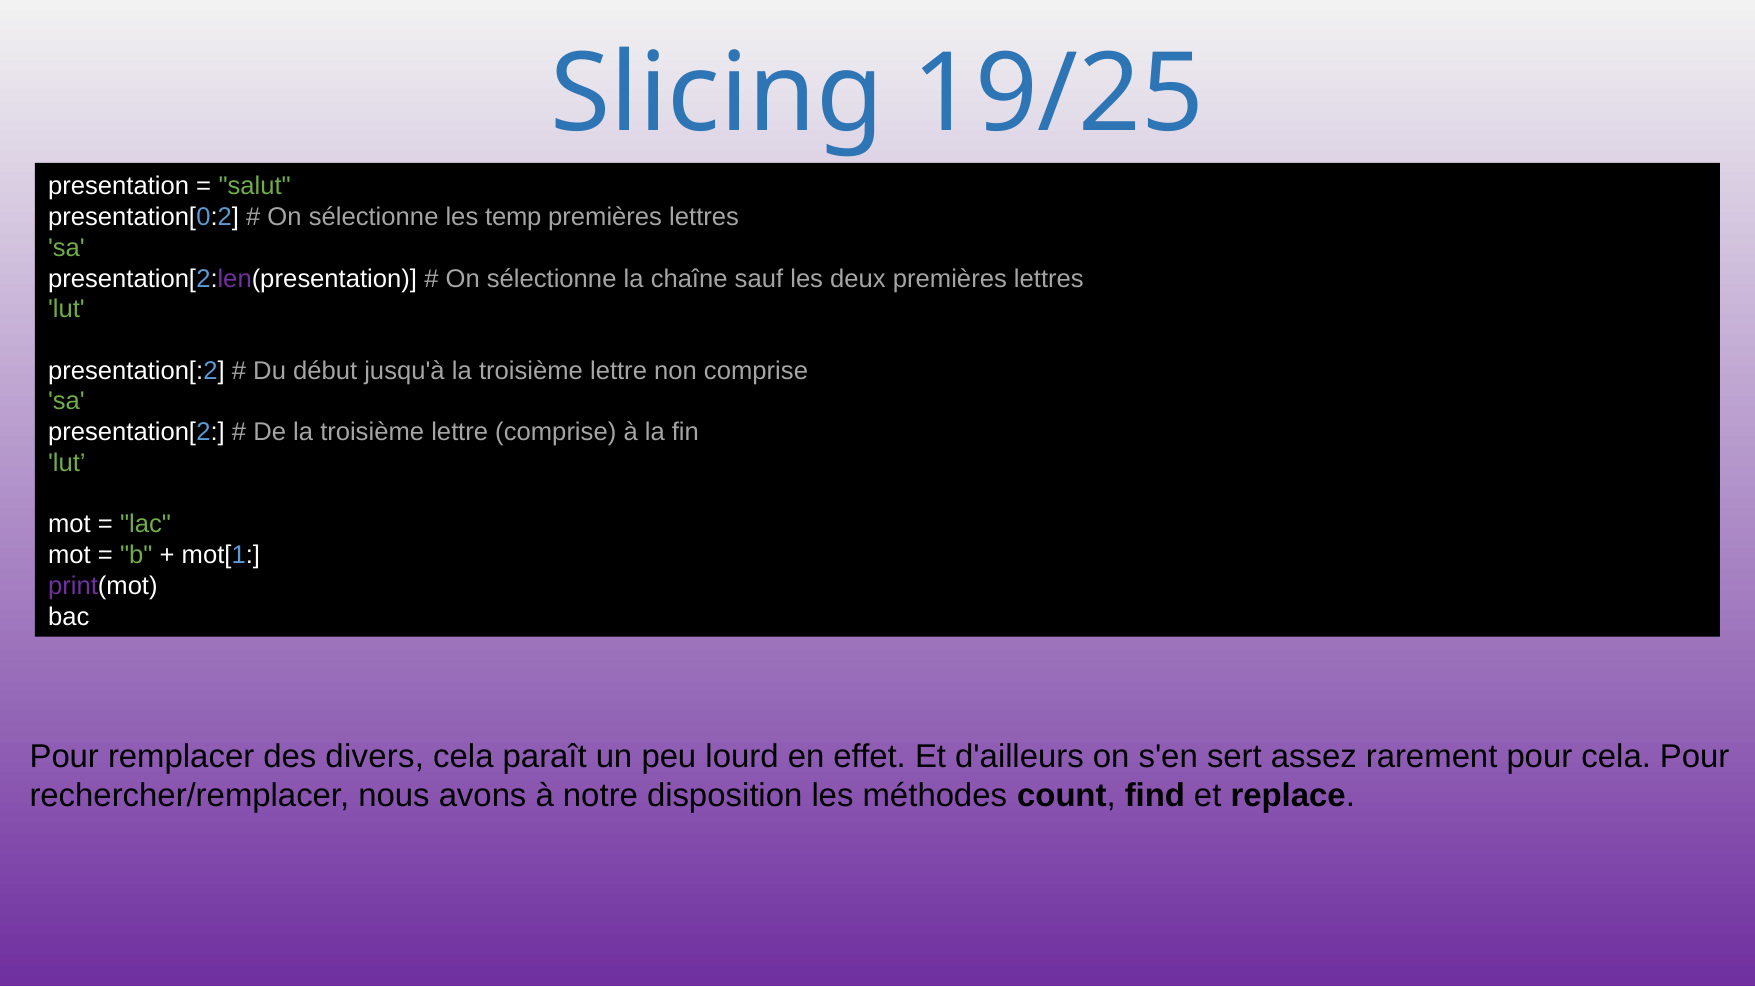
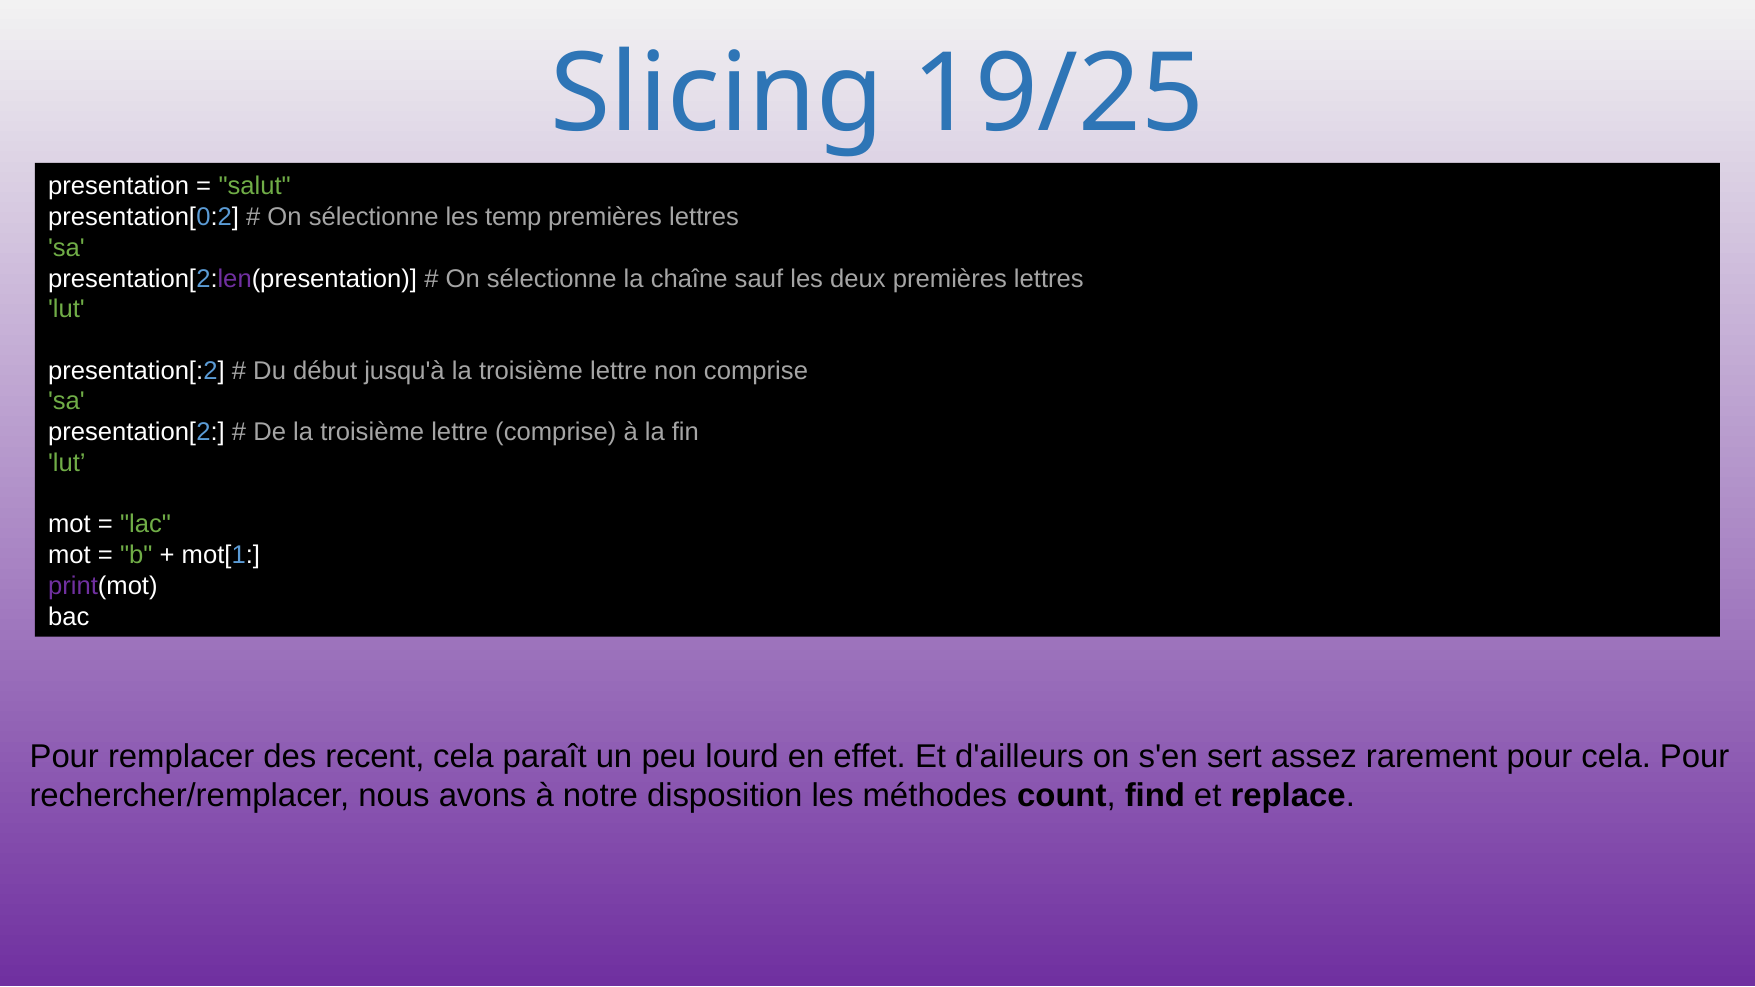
divers: divers -> recent
